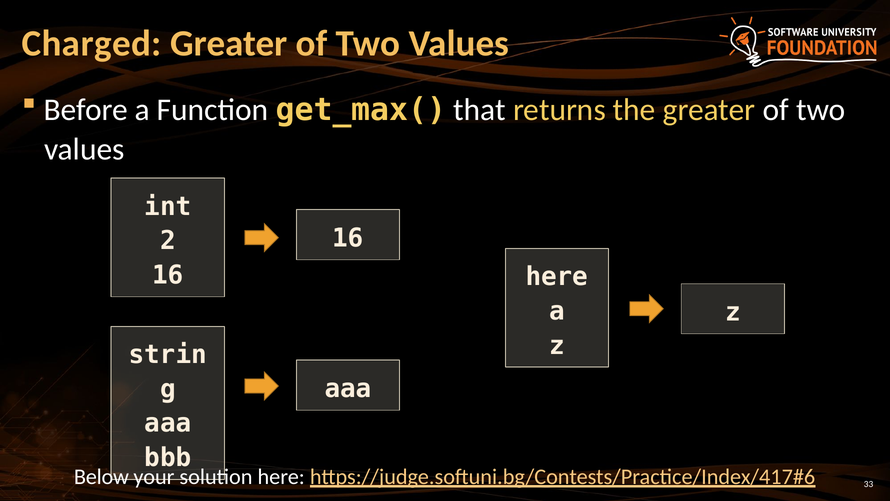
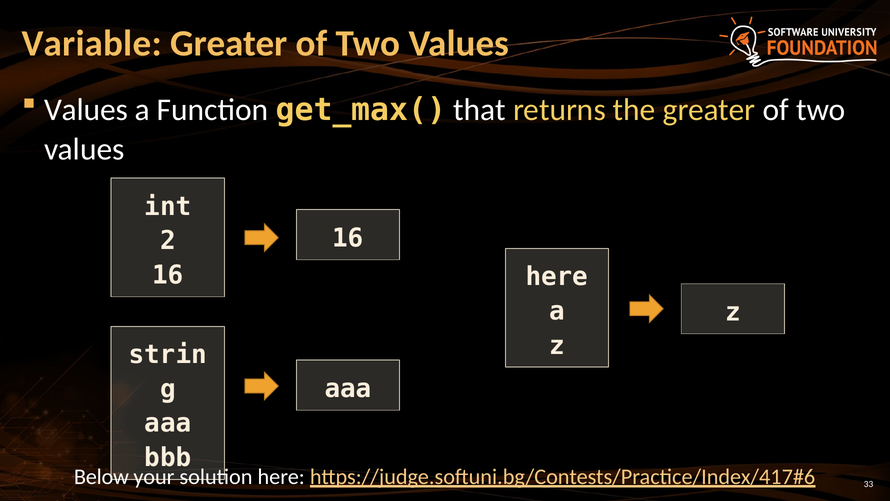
Charged: Charged -> Variable
Before at (86, 110): Before -> Values
